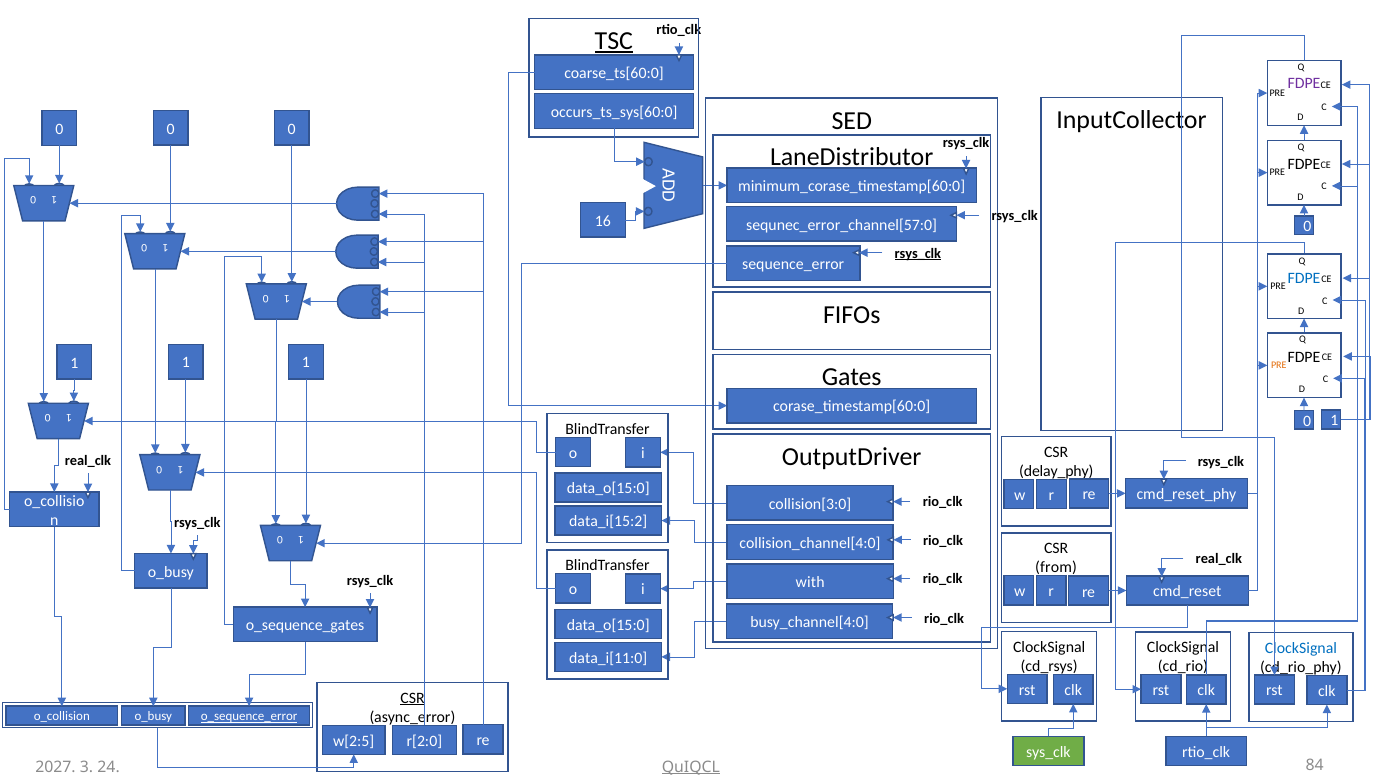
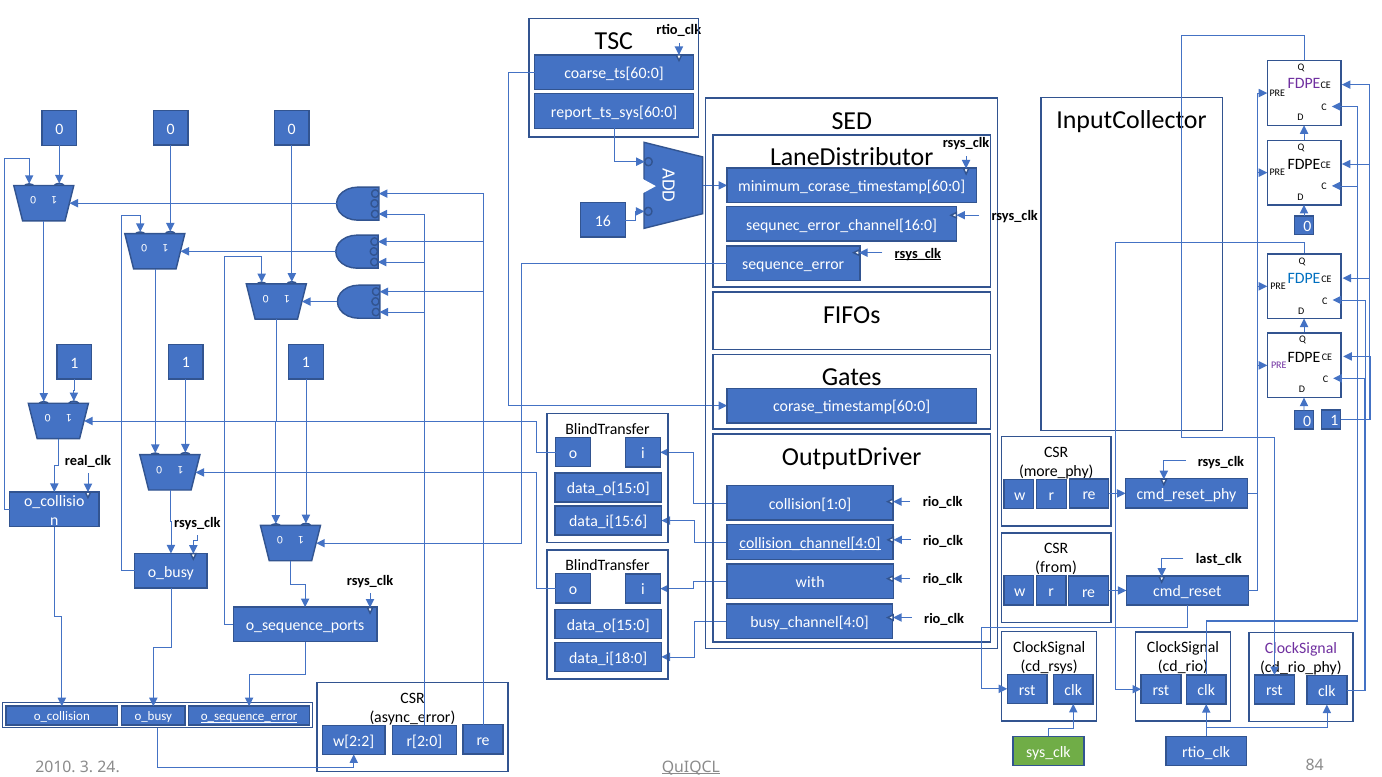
TSC underline: present -> none
occurs_ts_sys[60:0: occurs_ts_sys[60:0 -> report_ts_sys[60:0
sequnec_error_channel[57:0: sequnec_error_channel[57:0 -> sequnec_error_channel[16:0
PRE at (1279, 365) colour: orange -> purple
delay_phy: delay_phy -> more_phy
collision[3:0: collision[3:0 -> collision[1:0
data_i[15:2: data_i[15:2 -> data_i[15:6
collision_channel[4:0 underline: none -> present
real_clk at (1219, 559): real_clk -> last_clk
o_sequence_gates: o_sequence_gates -> o_sequence_ports
ClockSignal at (1301, 648) colour: blue -> purple
data_i[11:0: data_i[11:0 -> data_i[18:0
CSR at (412, 698) underline: present -> none
w[2:5: w[2:5 -> w[2:2
2027: 2027 -> 2010
